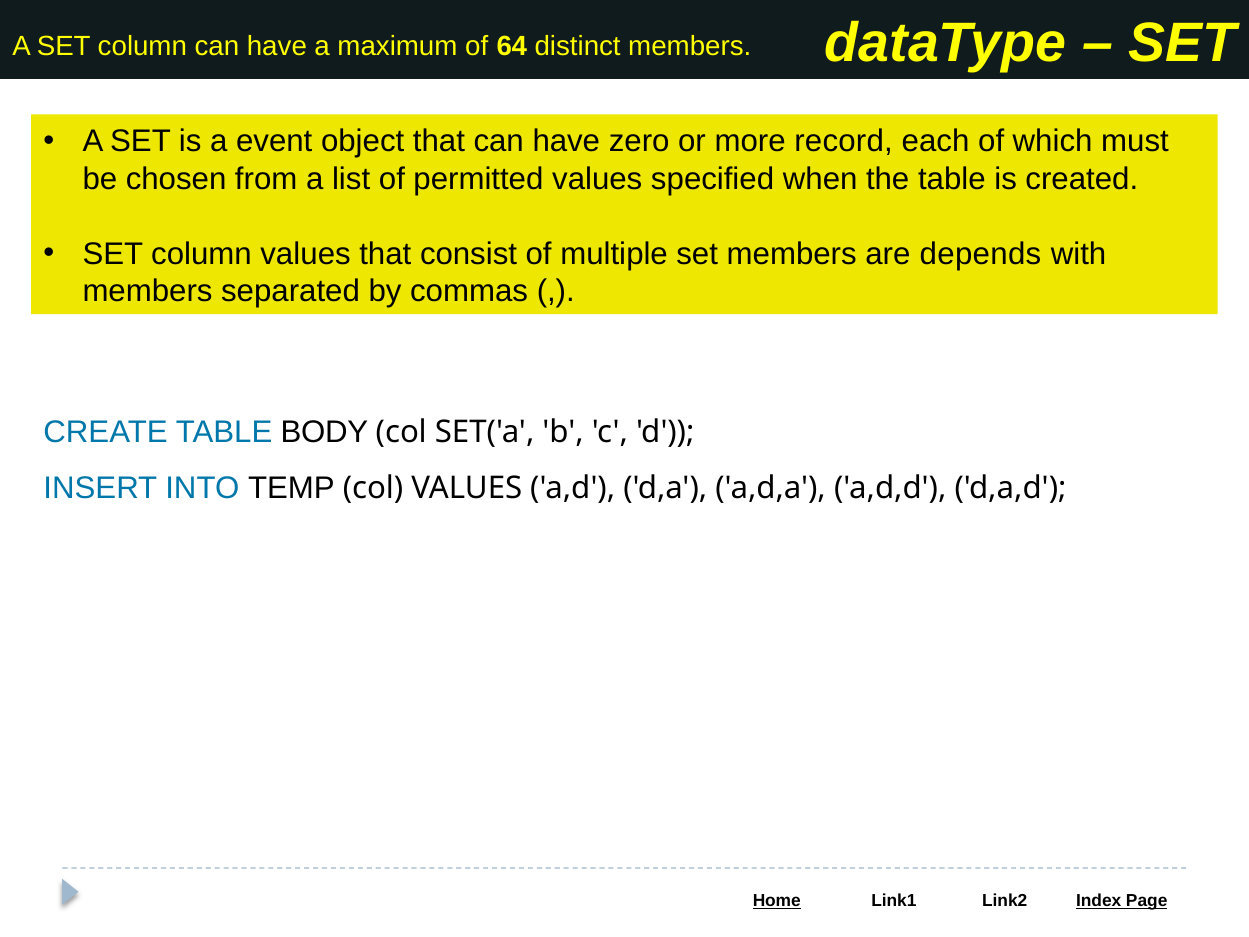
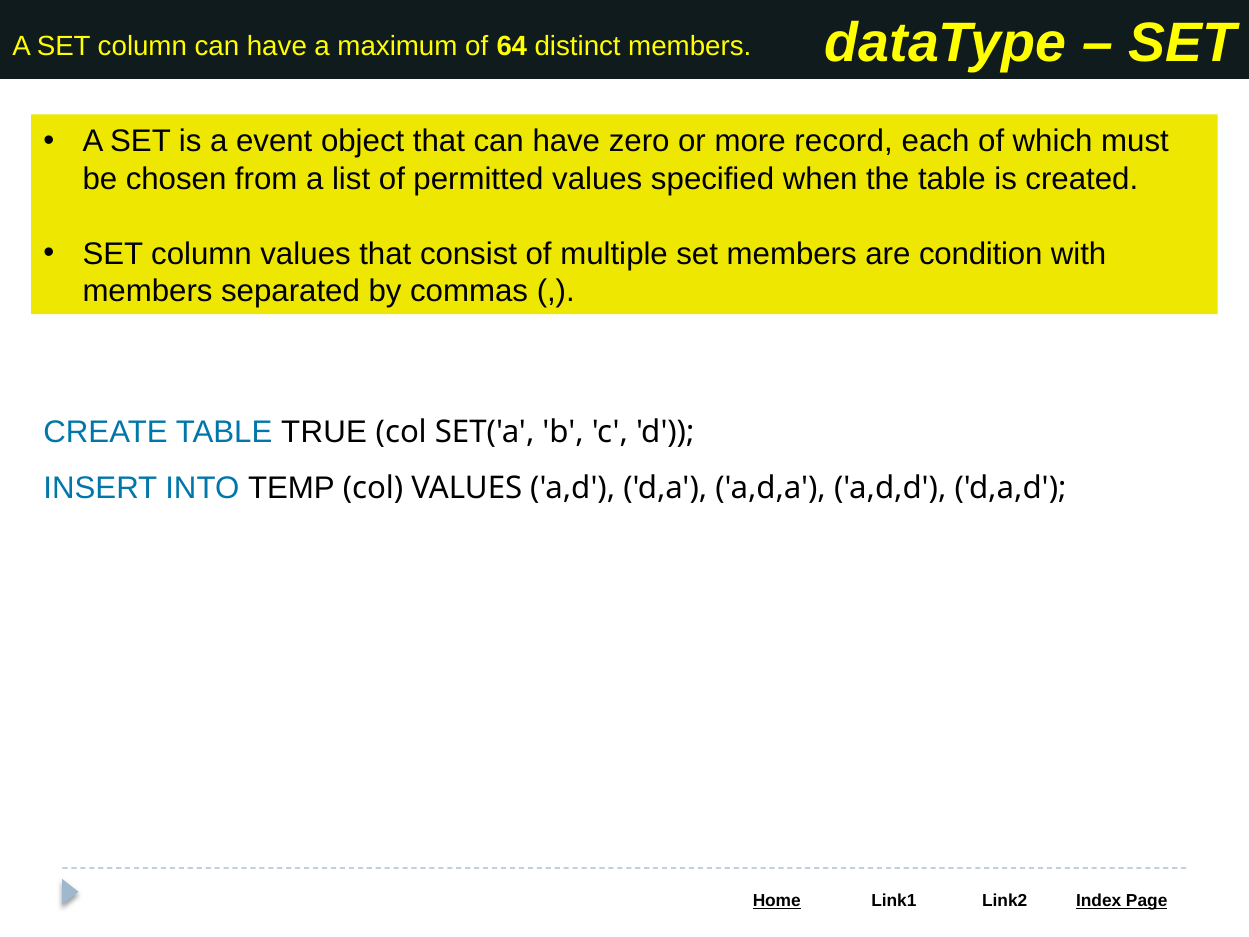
depends: depends -> condition
BODY: BODY -> TRUE
